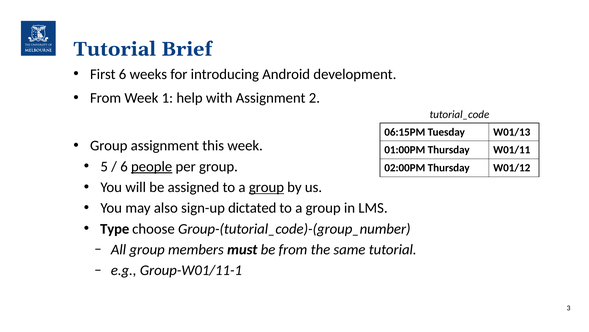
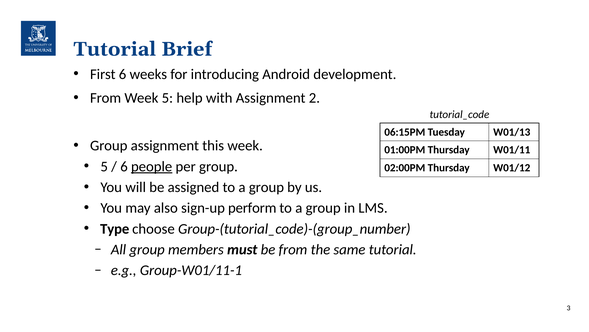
Week 1: 1 -> 5
group at (266, 187) underline: present -> none
dictated: dictated -> perform
